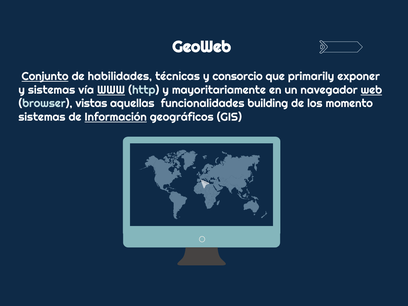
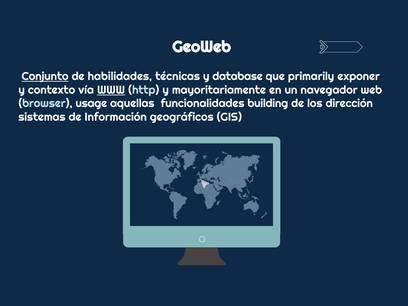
consorcio: consorcio -> database
y sistemas: sistemas -> contexto
web underline: present -> none
vistas: vistas -> usage
momento: momento -> dirección
Información underline: present -> none
